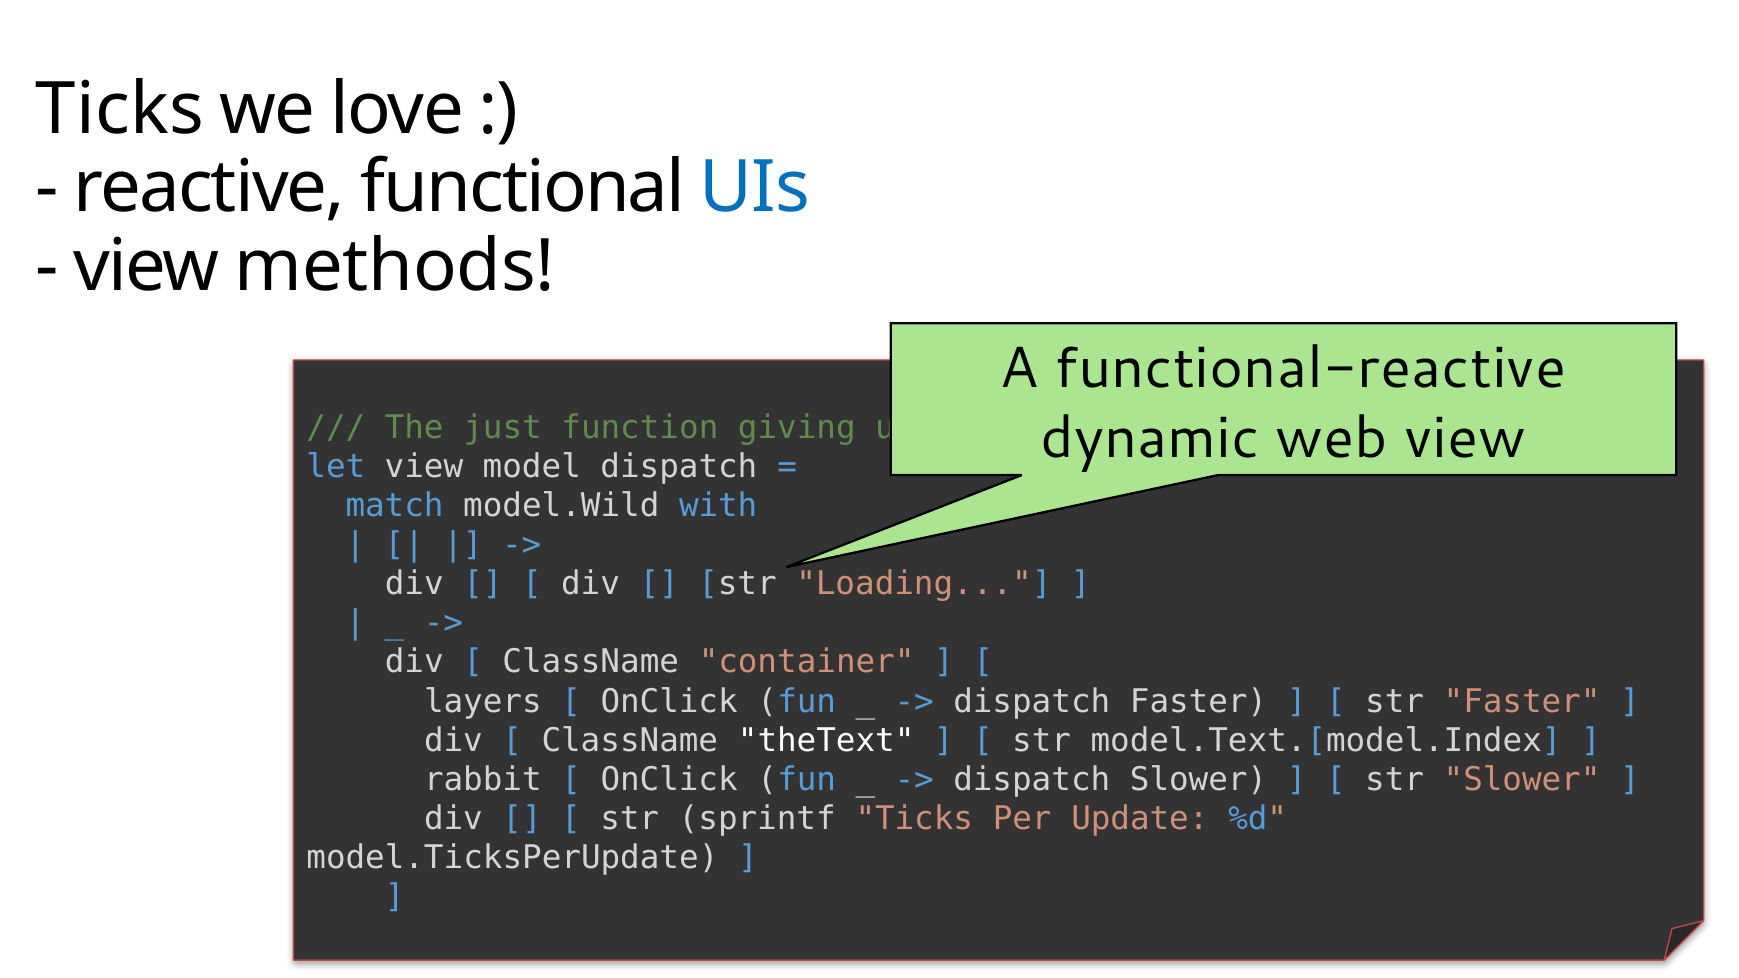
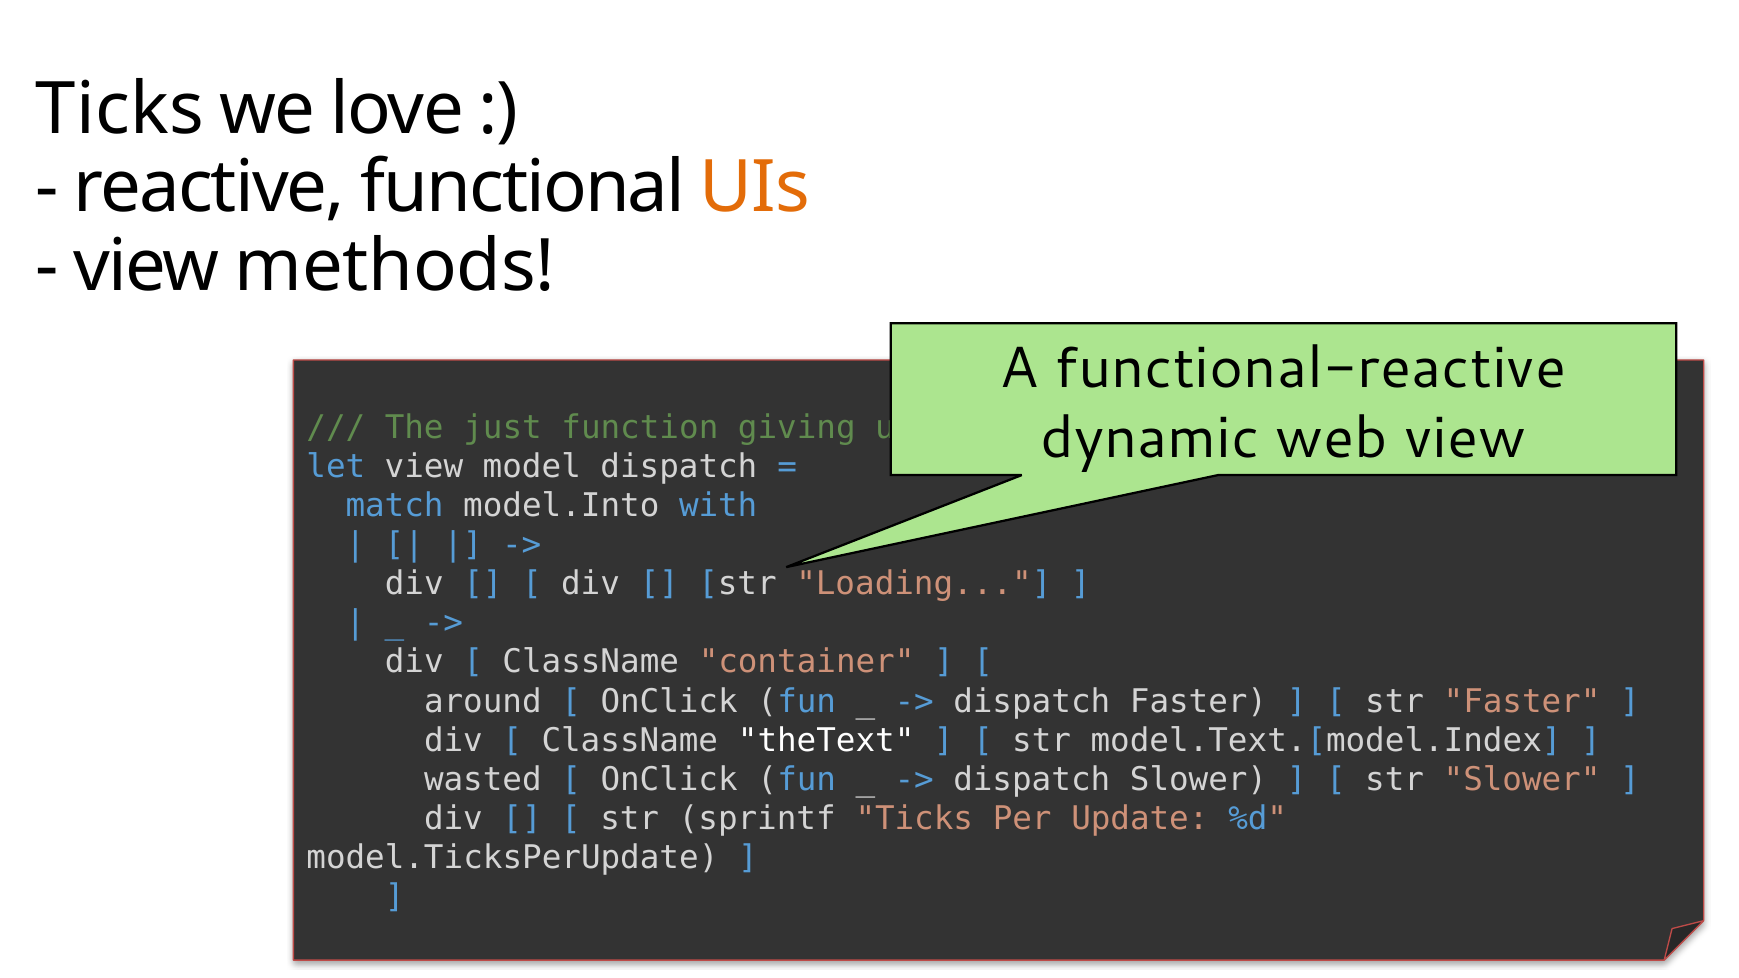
UIs colour: blue -> orange
model.Wild: model.Wild -> model.Into
layers: layers -> around
rabbit: rabbit -> wasted
